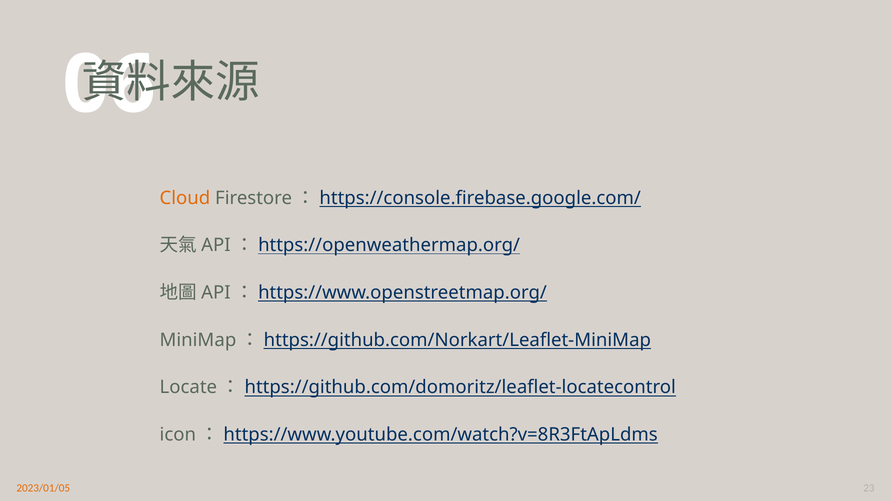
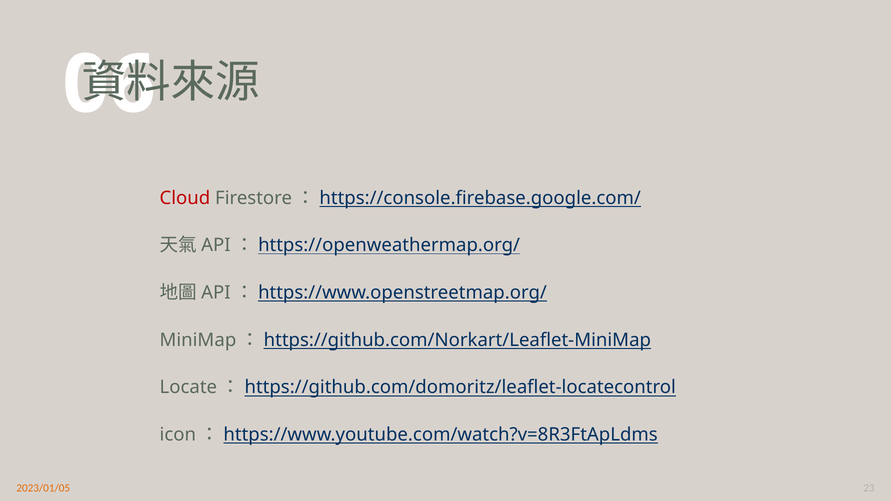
Cloud colour: orange -> red
